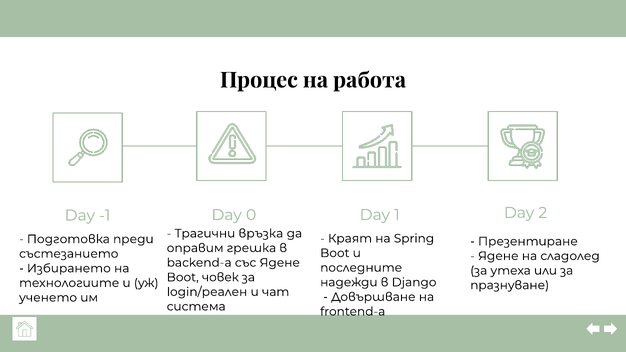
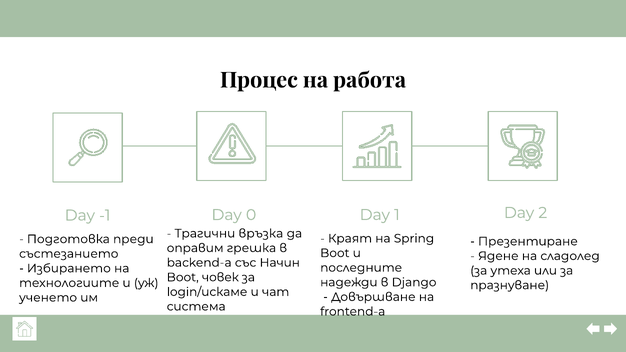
със Ядене: Ядене -> Начин
login/реален: login/реален -> login/искаме
